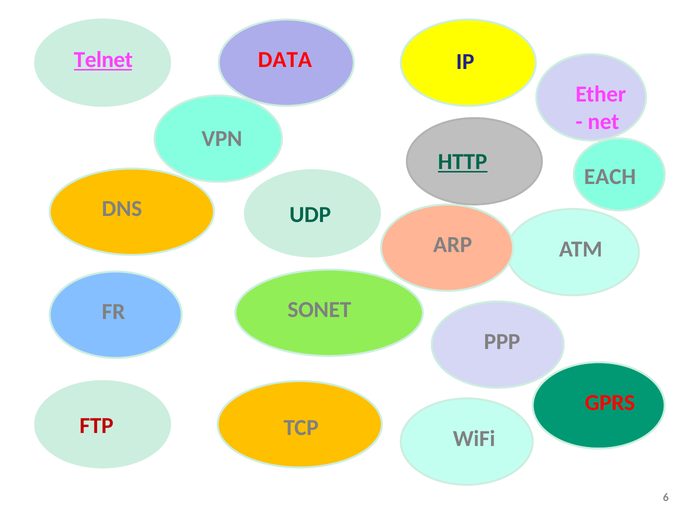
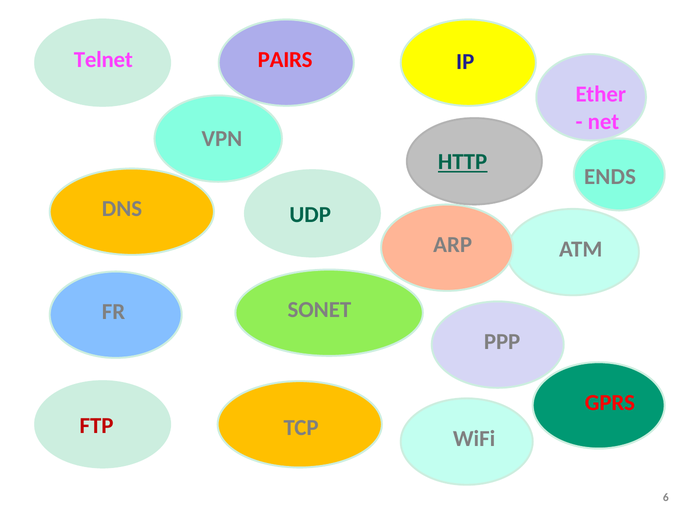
Telnet underline: present -> none
DATA: DATA -> PAIRS
EACH: EACH -> ENDS
